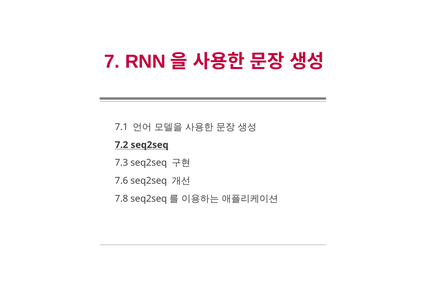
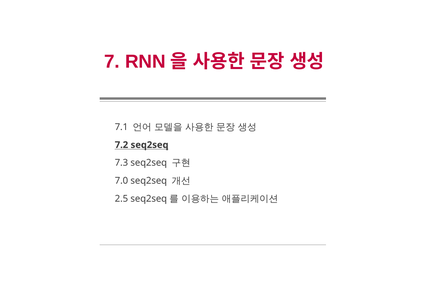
7.6: 7.6 -> 7.0
7.8: 7.8 -> 2.5
